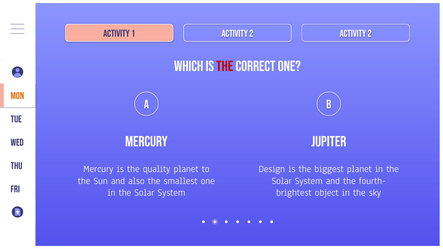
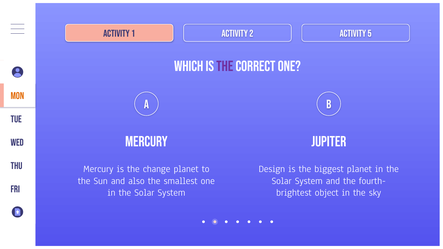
2 at (370, 34): 2 -> 5
THE at (225, 66) colour: red -> purple
quality: quality -> change
